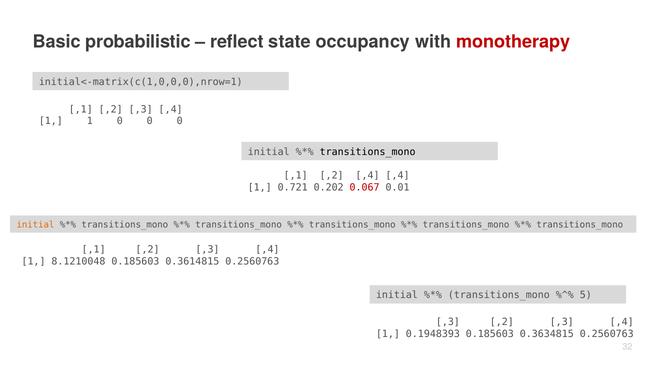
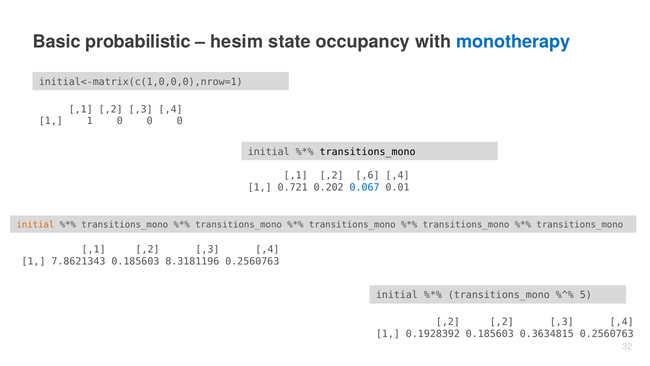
reflect: reflect -> hesim
monotherapy colour: red -> blue
,2 ,4: ,4 -> ,6
0.067 colour: red -> blue
8.1210048: 8.1210048 -> 7.8621343
0.3614815: 0.3614815 -> 8.3181196
,3 at (448, 322): ,3 -> ,2
0.1948393: 0.1948393 -> 0.1928392
